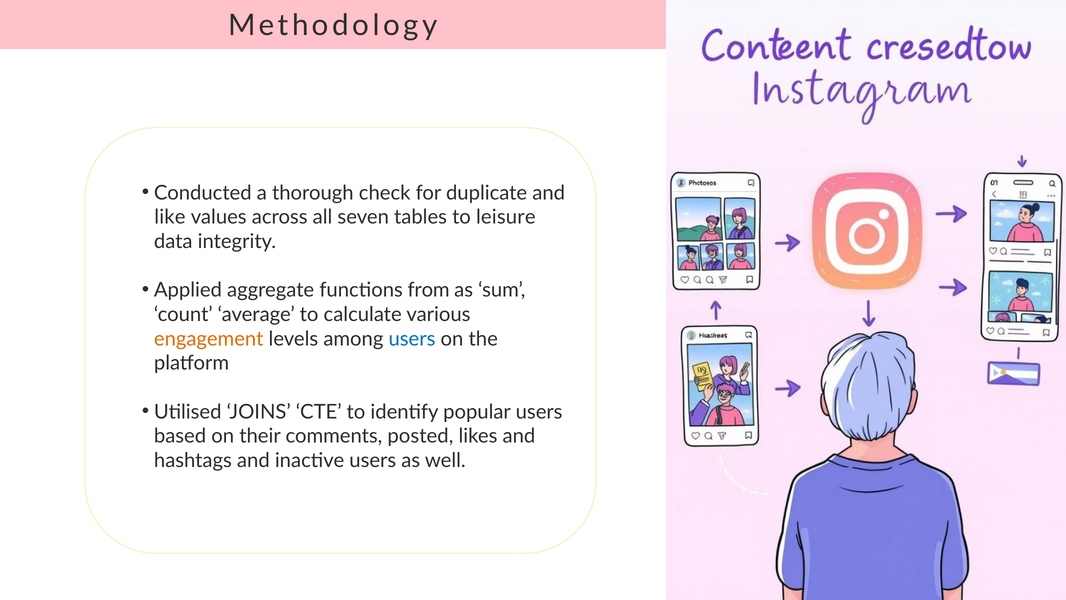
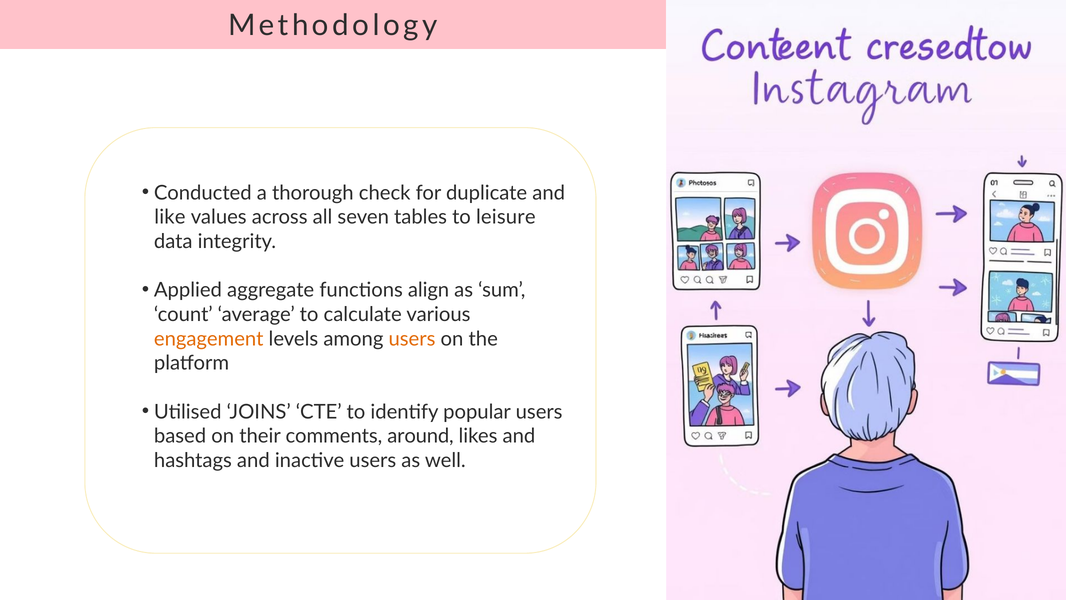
from: from -> align
users at (412, 339) colour: blue -> orange
posted: posted -> around
